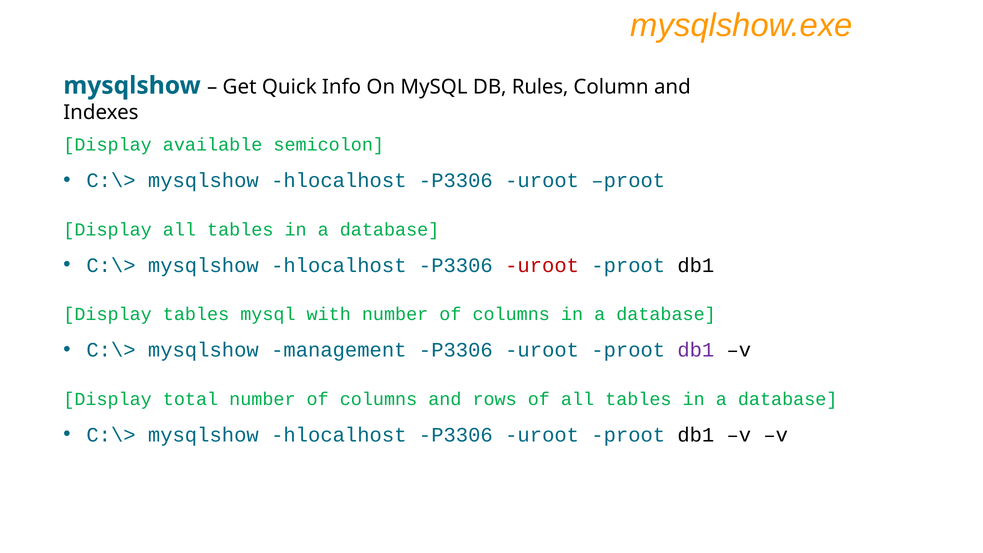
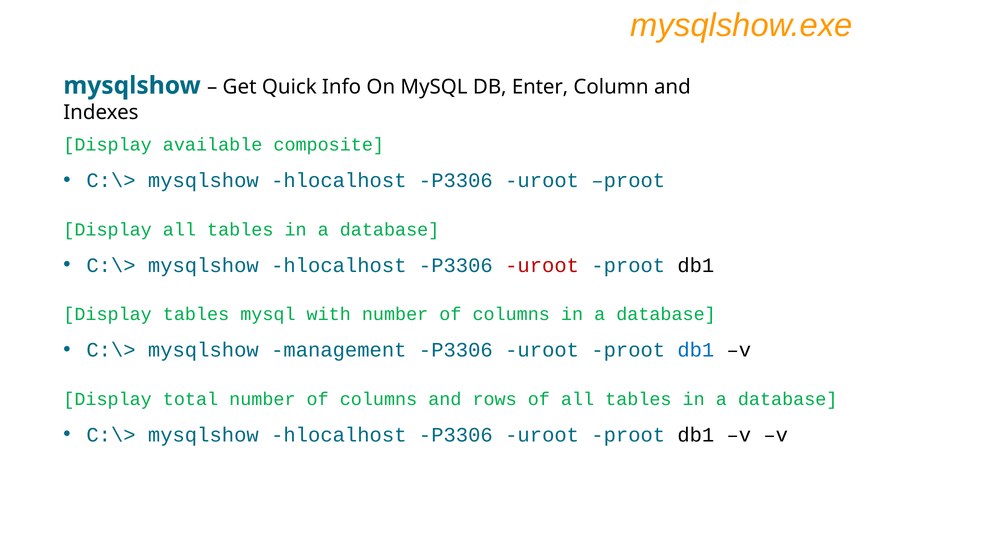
Rules: Rules -> Enter
semicolon: semicolon -> composite
db1 at (696, 350) colour: purple -> blue
